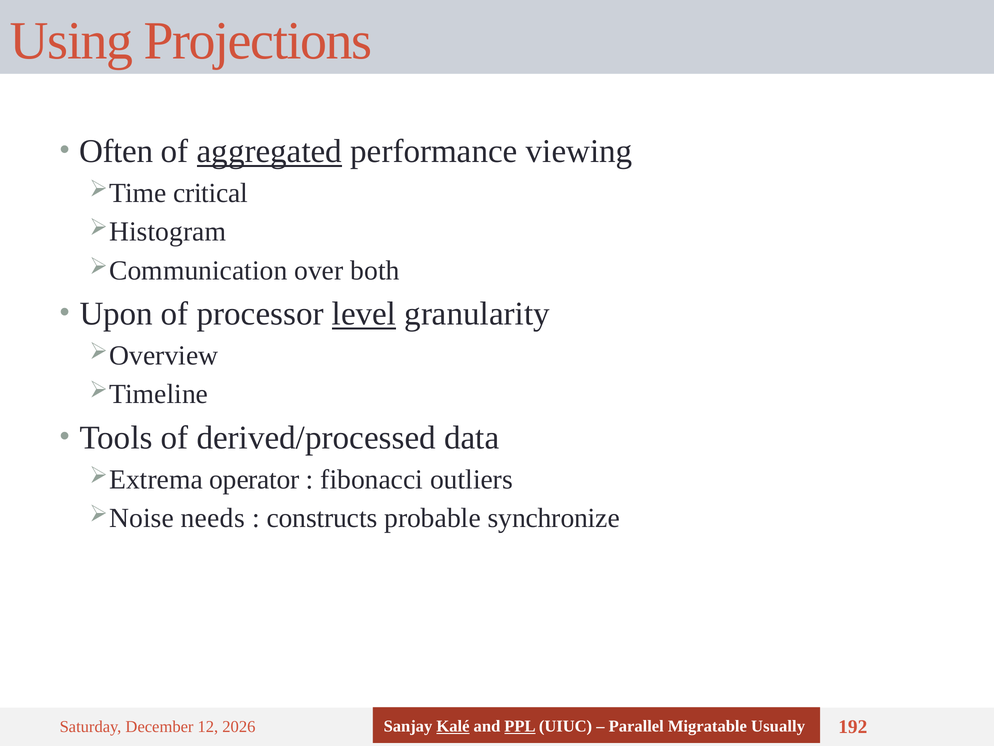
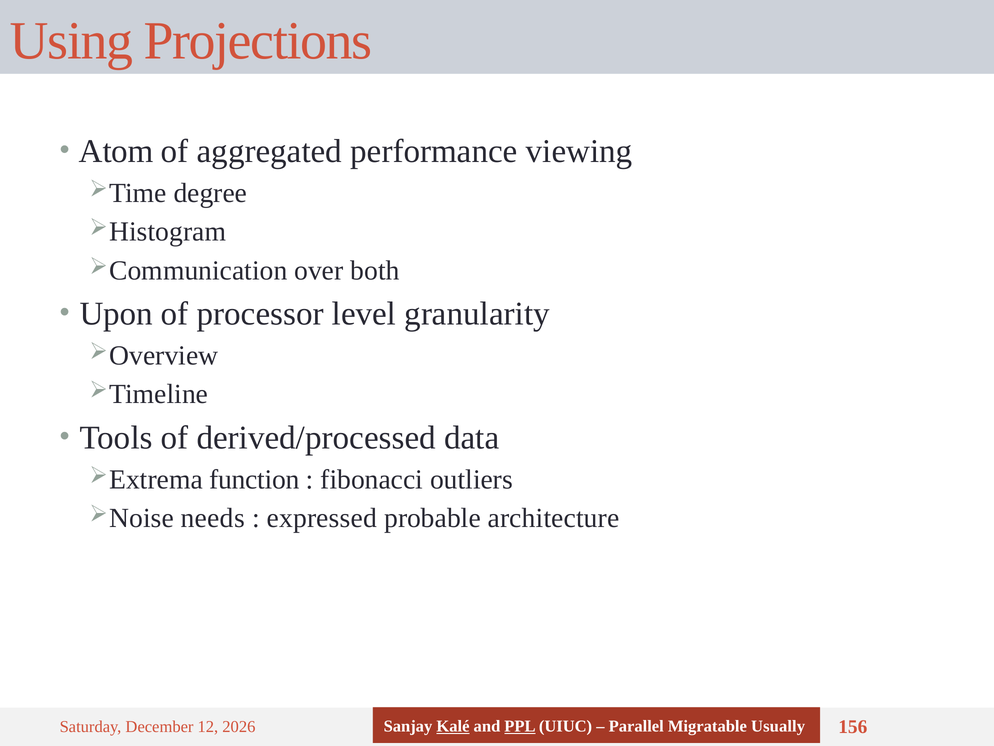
Often: Often -> Atom
aggregated underline: present -> none
critical: critical -> degree
level underline: present -> none
operator: operator -> function
constructs: constructs -> expressed
synchronize: synchronize -> architecture
192: 192 -> 156
